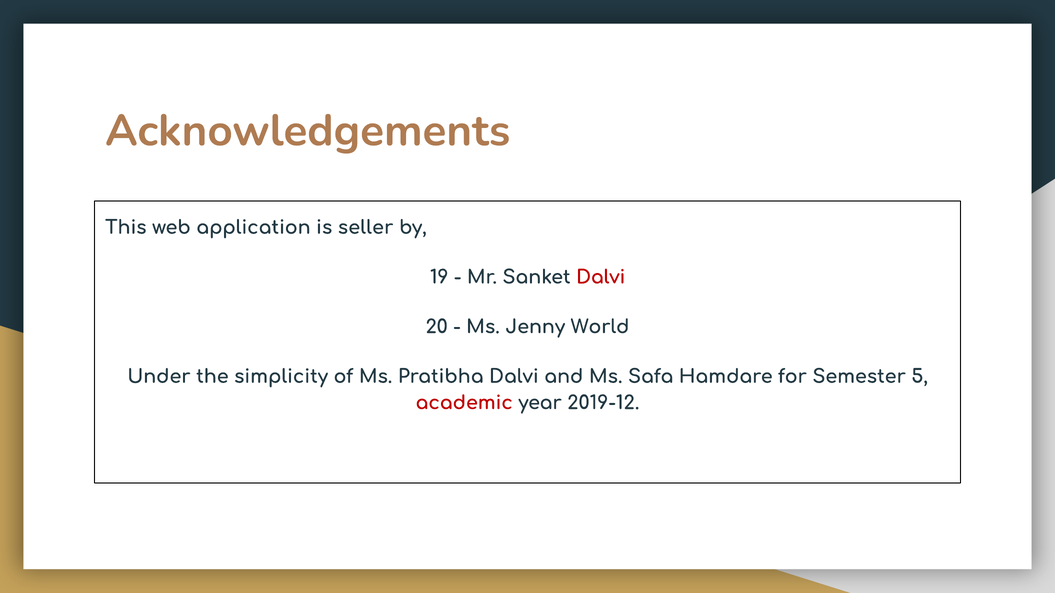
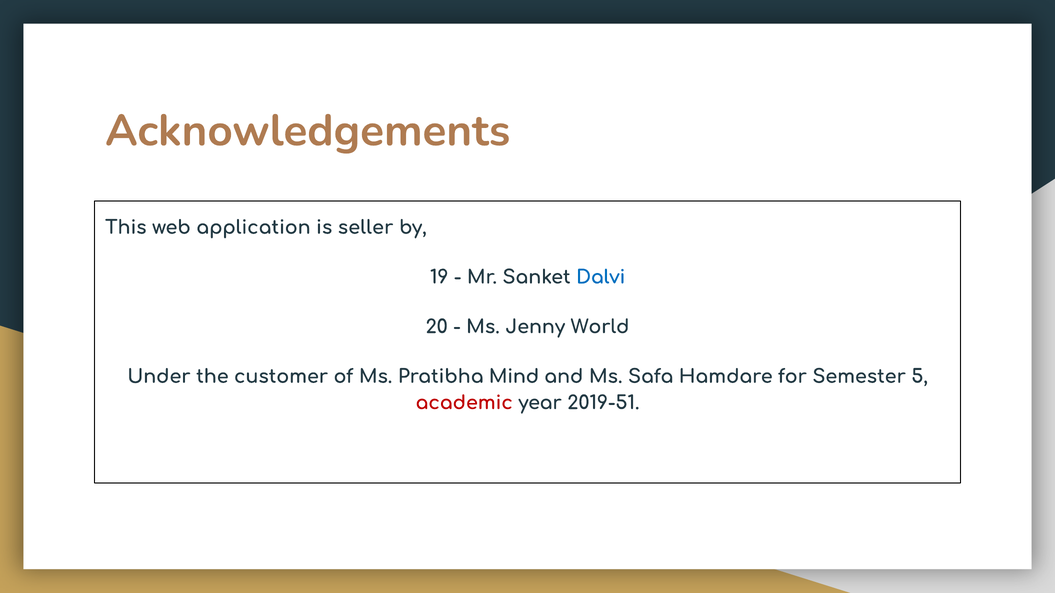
Dalvi at (601, 277) colour: red -> blue
simplicity: simplicity -> customer
Pratibha Dalvi: Dalvi -> Mind
2019-12: 2019-12 -> 2019-51
